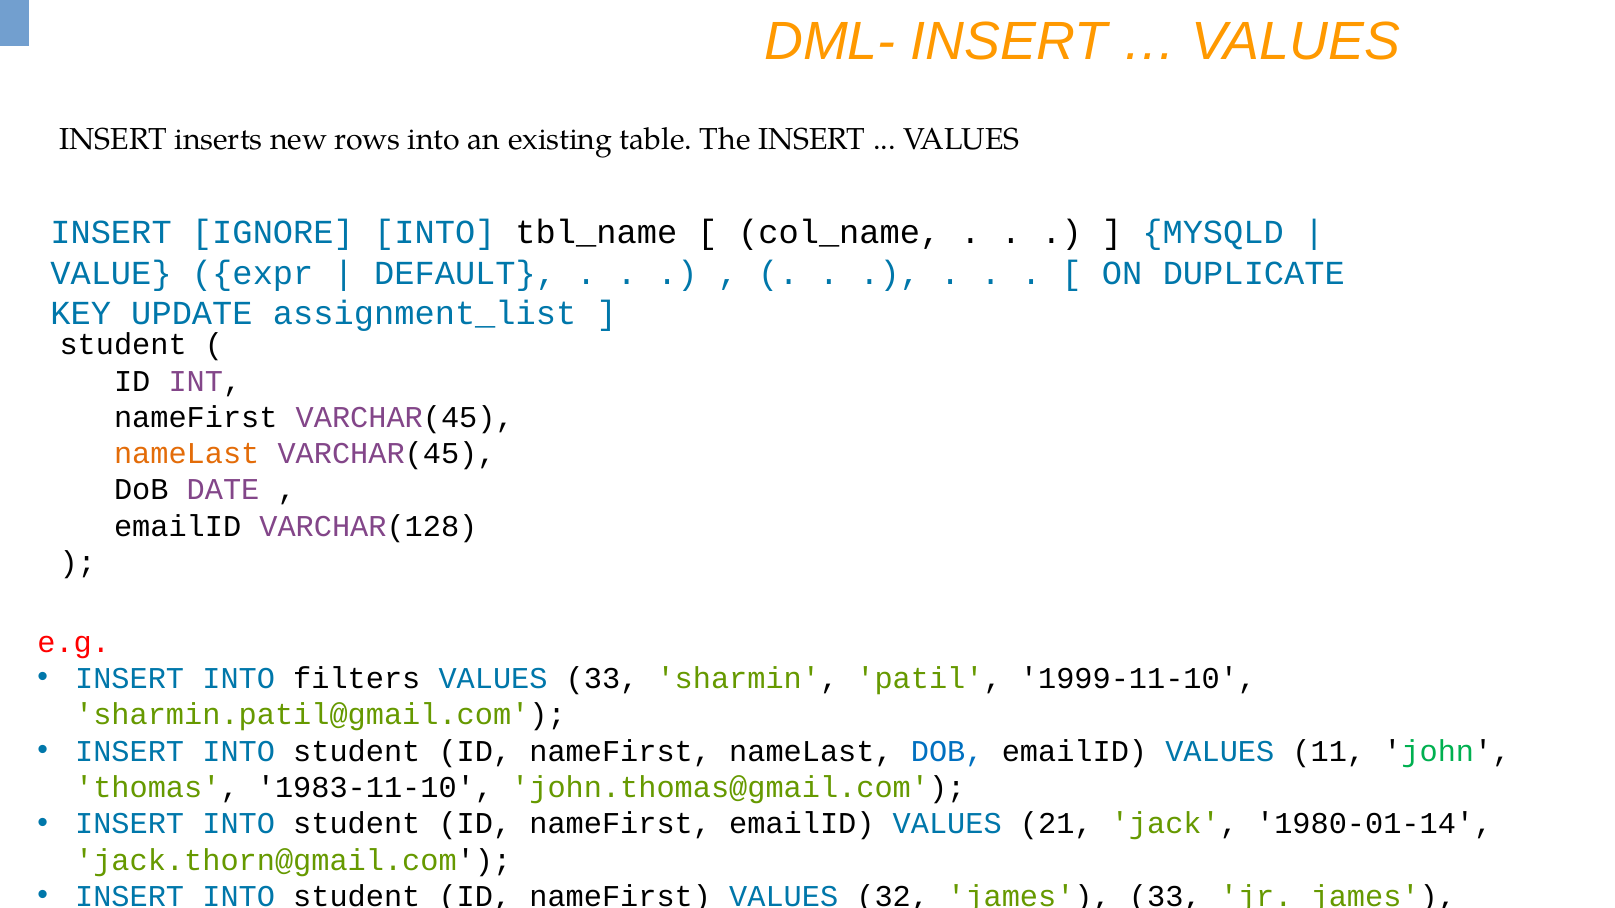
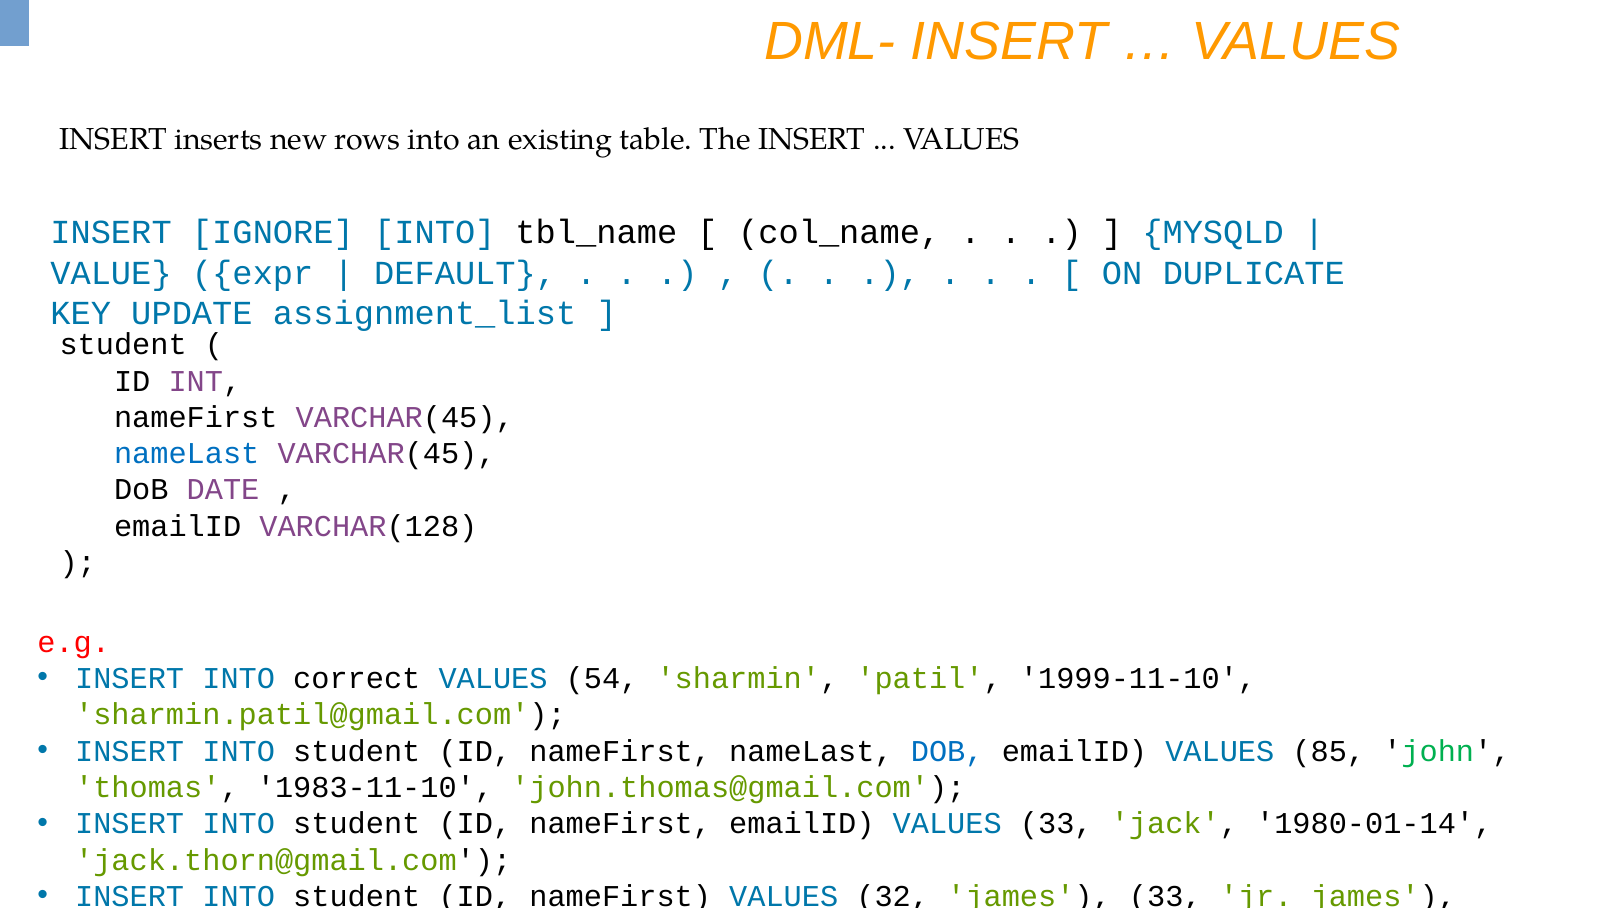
nameLast at (187, 454) colour: orange -> blue
filters: filters -> correct
VALUES 33: 33 -> 54
11: 11 -> 85
VALUES 21: 21 -> 33
